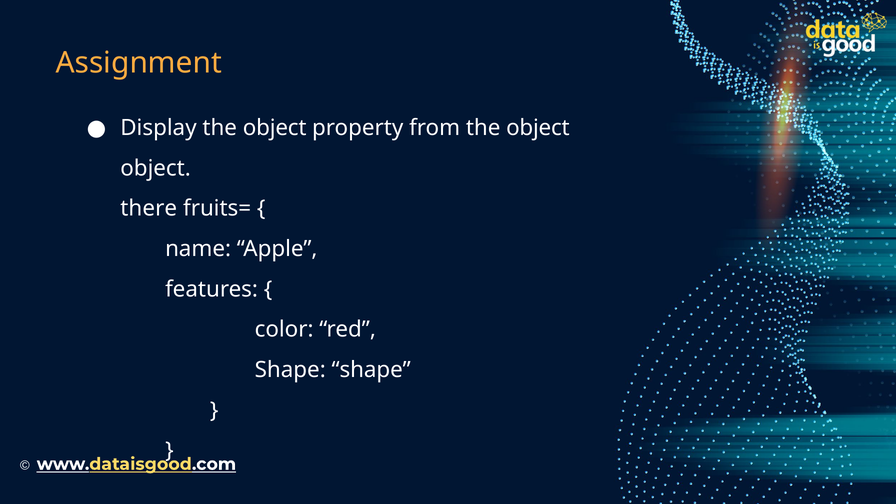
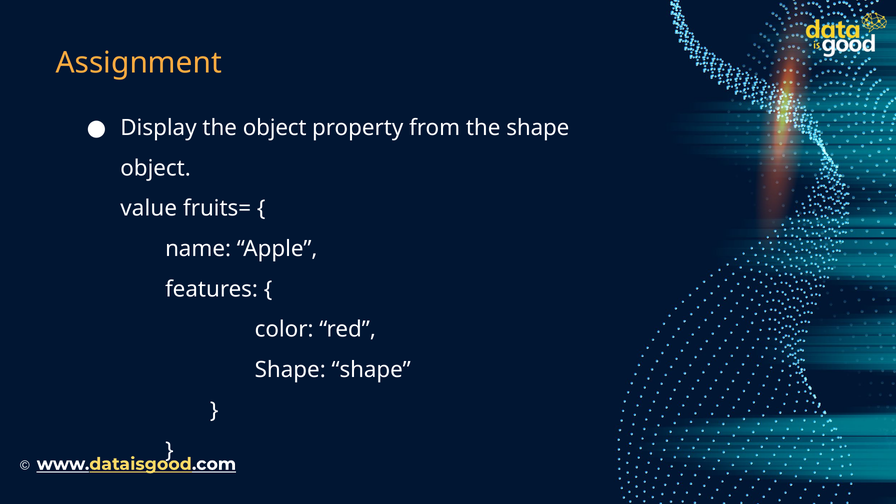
from the object: object -> shape
there: there -> value
